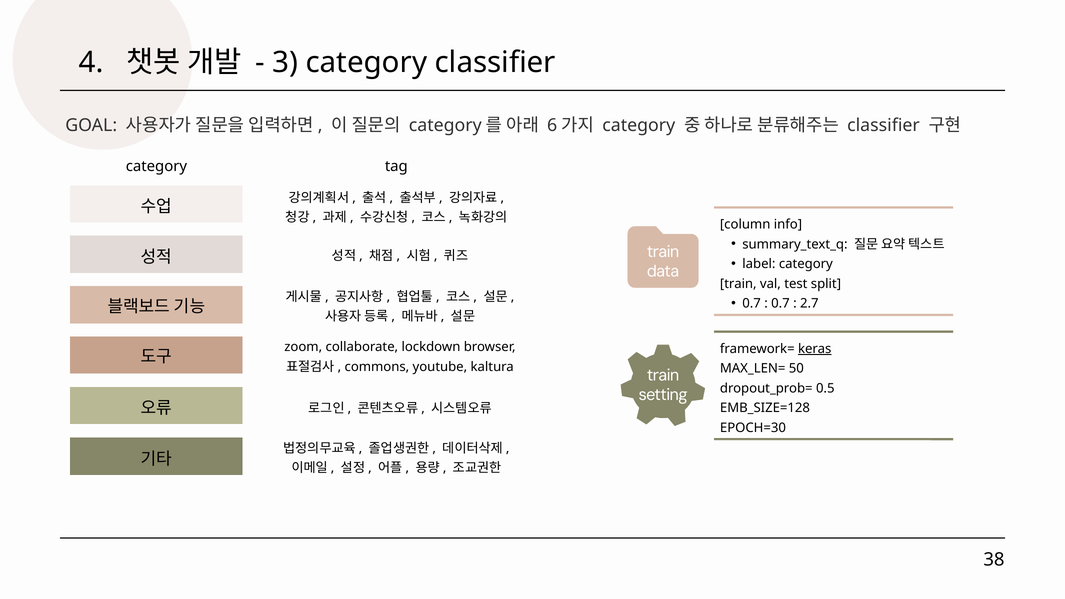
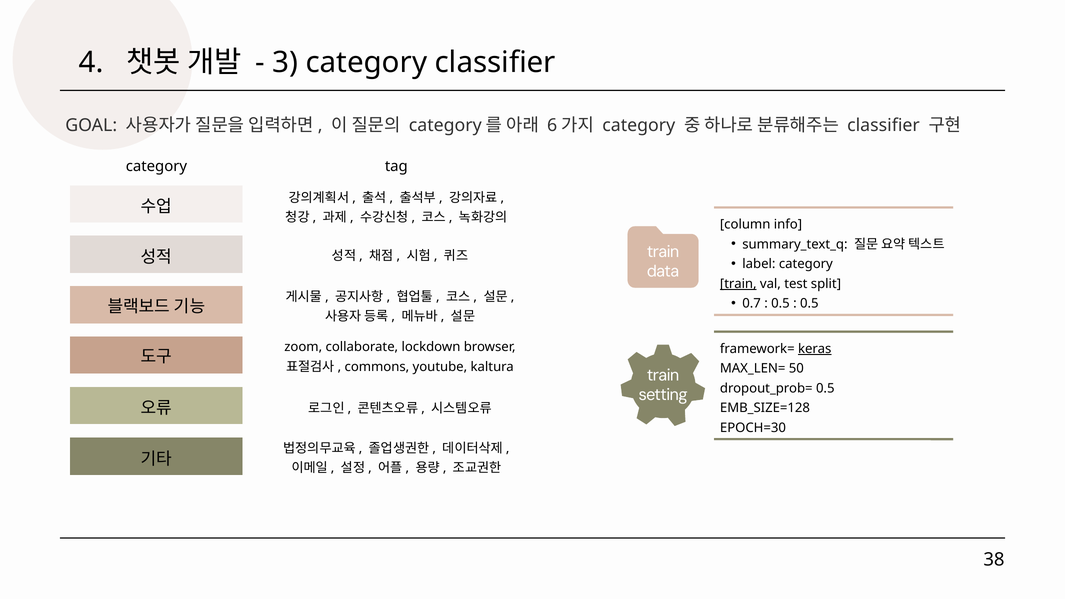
train at (738, 284) underline: none -> present
0.7 at (780, 304): 0.7 -> 0.5
2.7 at (809, 304): 2.7 -> 0.5
